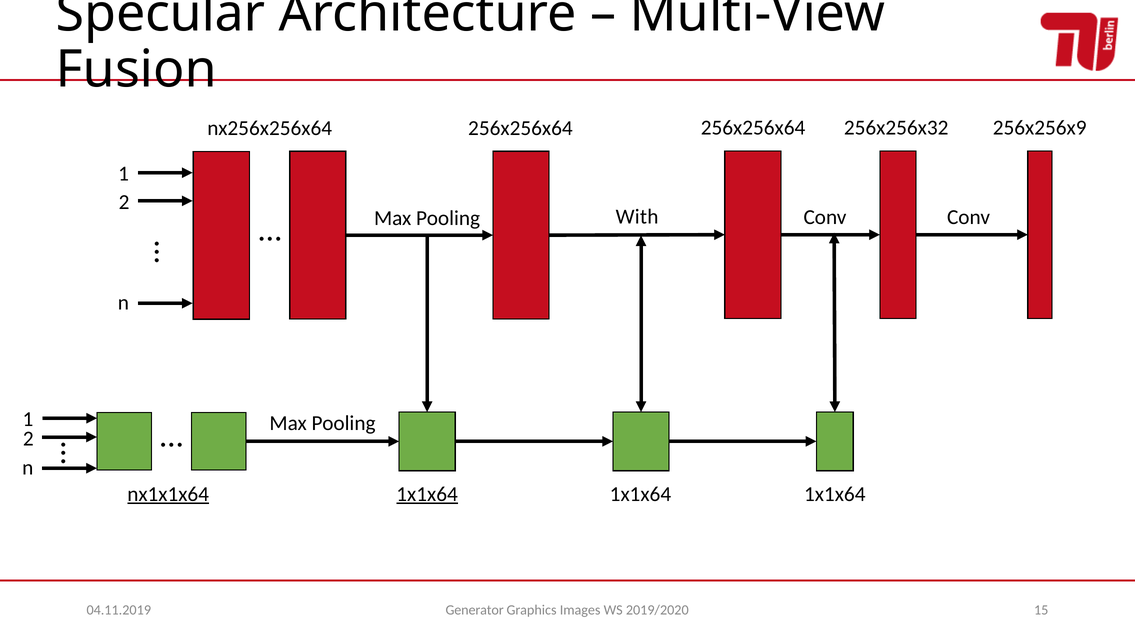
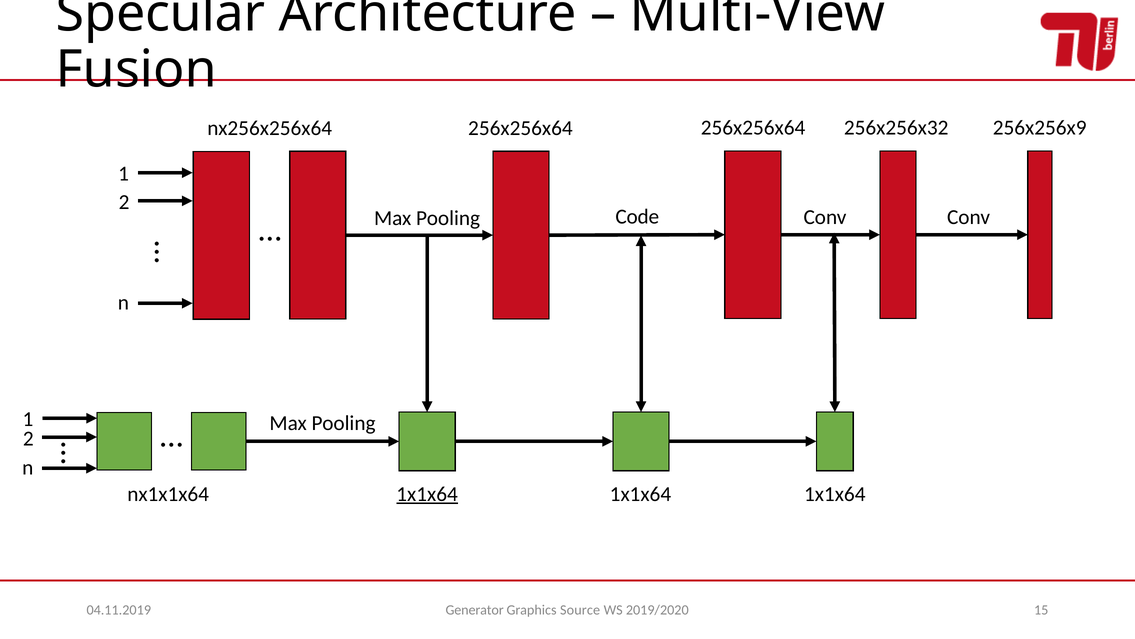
With: With -> Code
nx1x1x64 underline: present -> none
Images: Images -> Source
